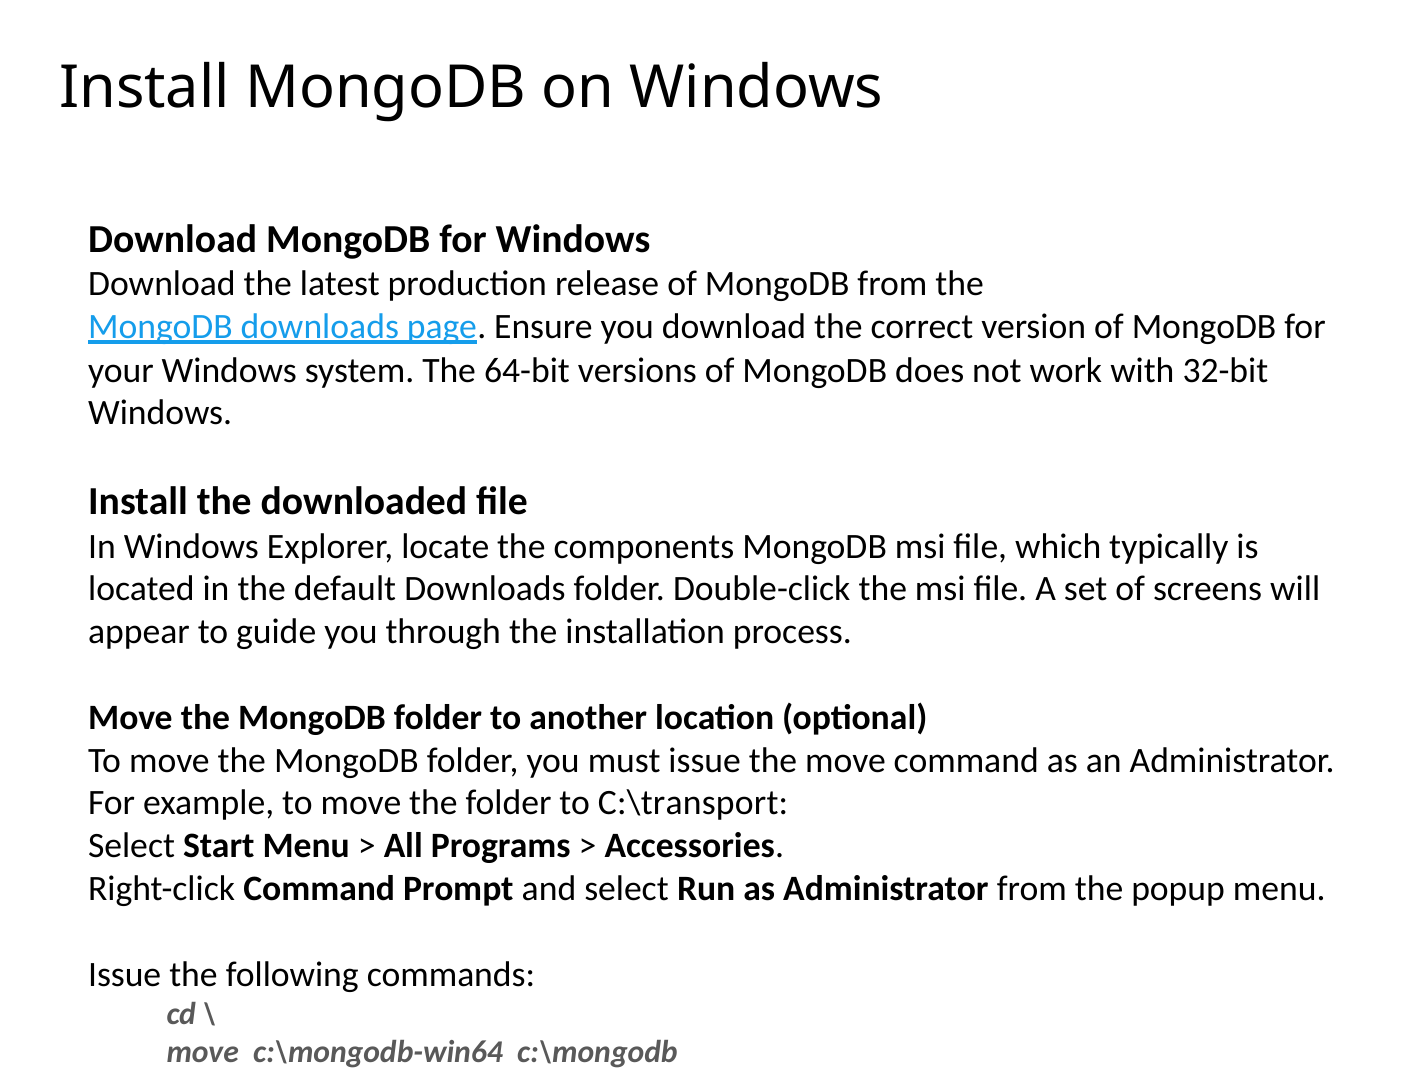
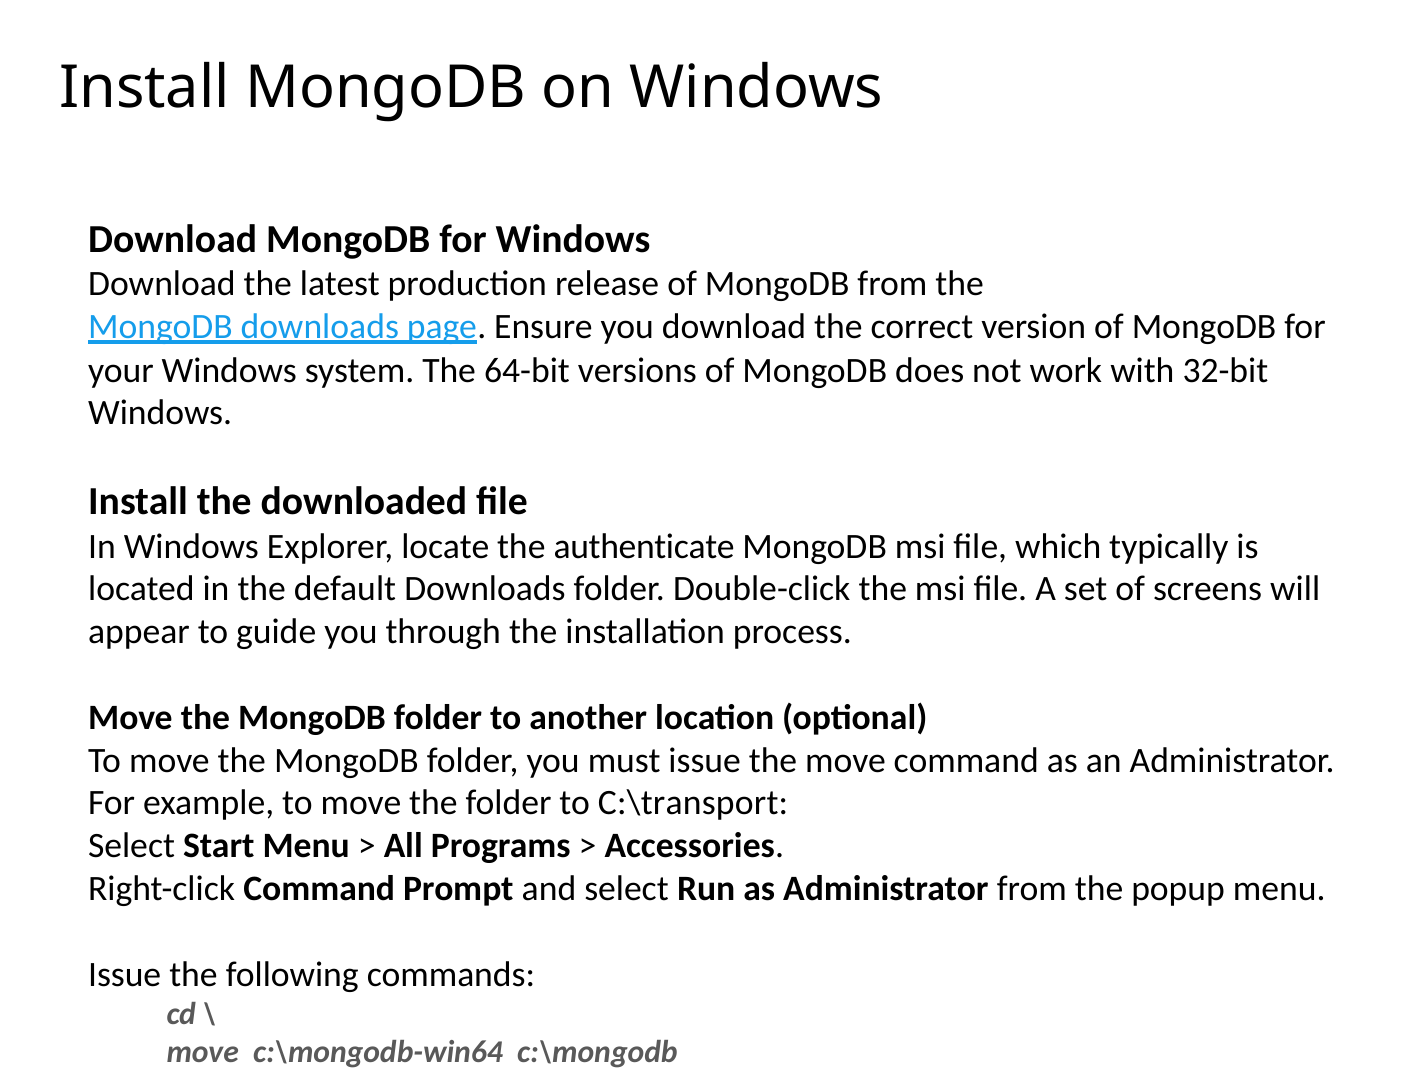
components: components -> authenticate
